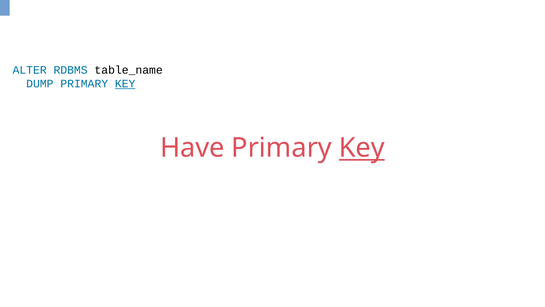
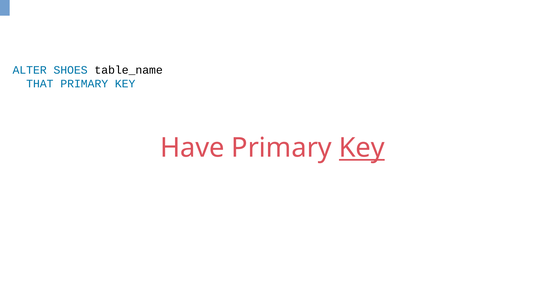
RDBMS: RDBMS -> SHOES
DUMP: DUMP -> THAT
KEY at (125, 84) underline: present -> none
